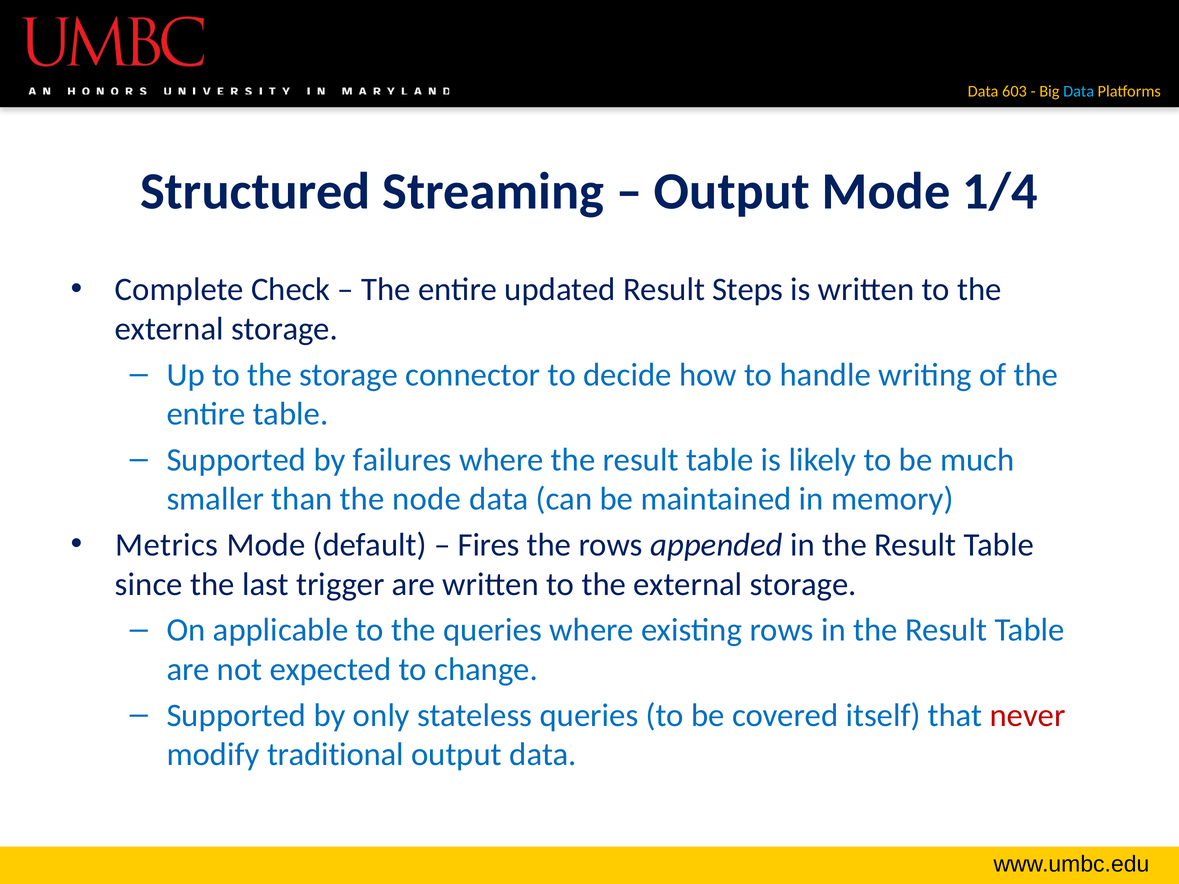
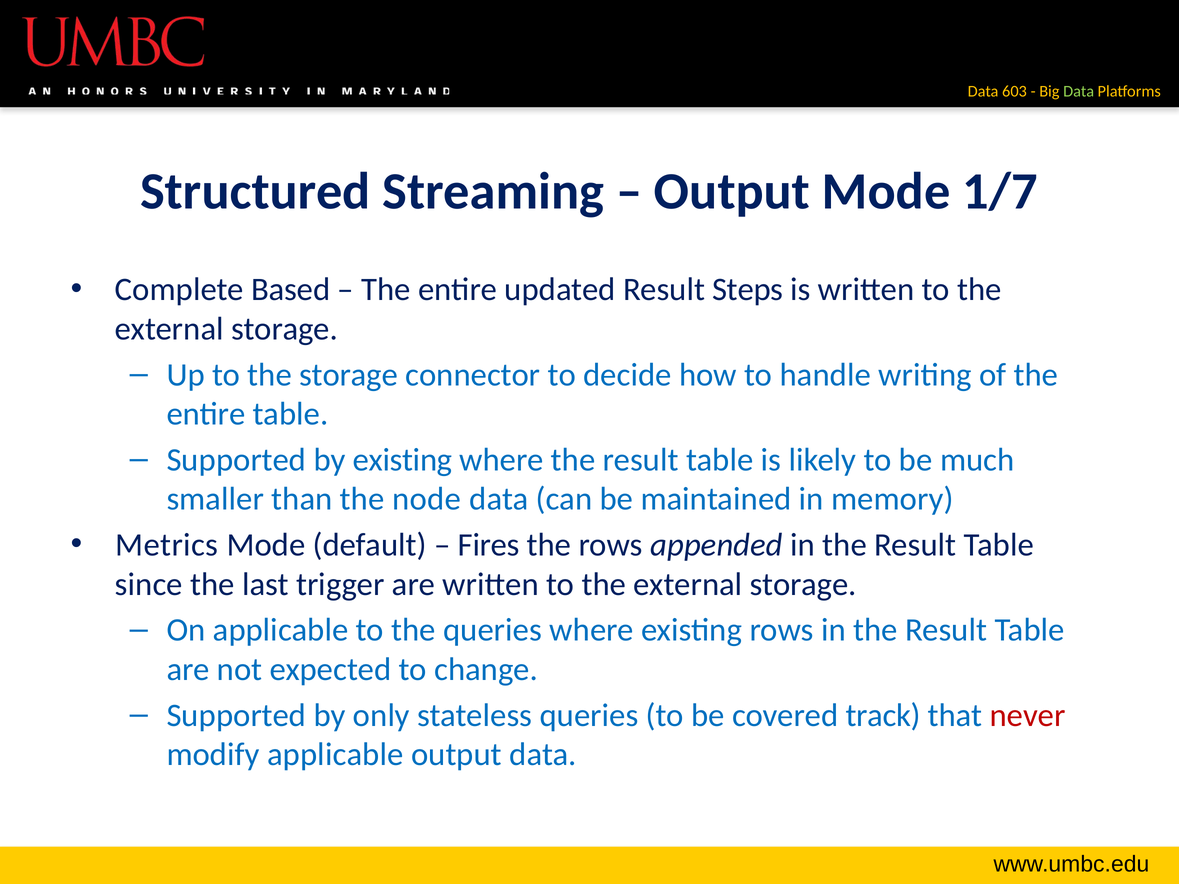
Data at (1079, 92) colour: light blue -> light green
1/4: 1/4 -> 1/7
Check: Check -> Based
by failures: failures -> existing
itself: itself -> track
modify traditional: traditional -> applicable
